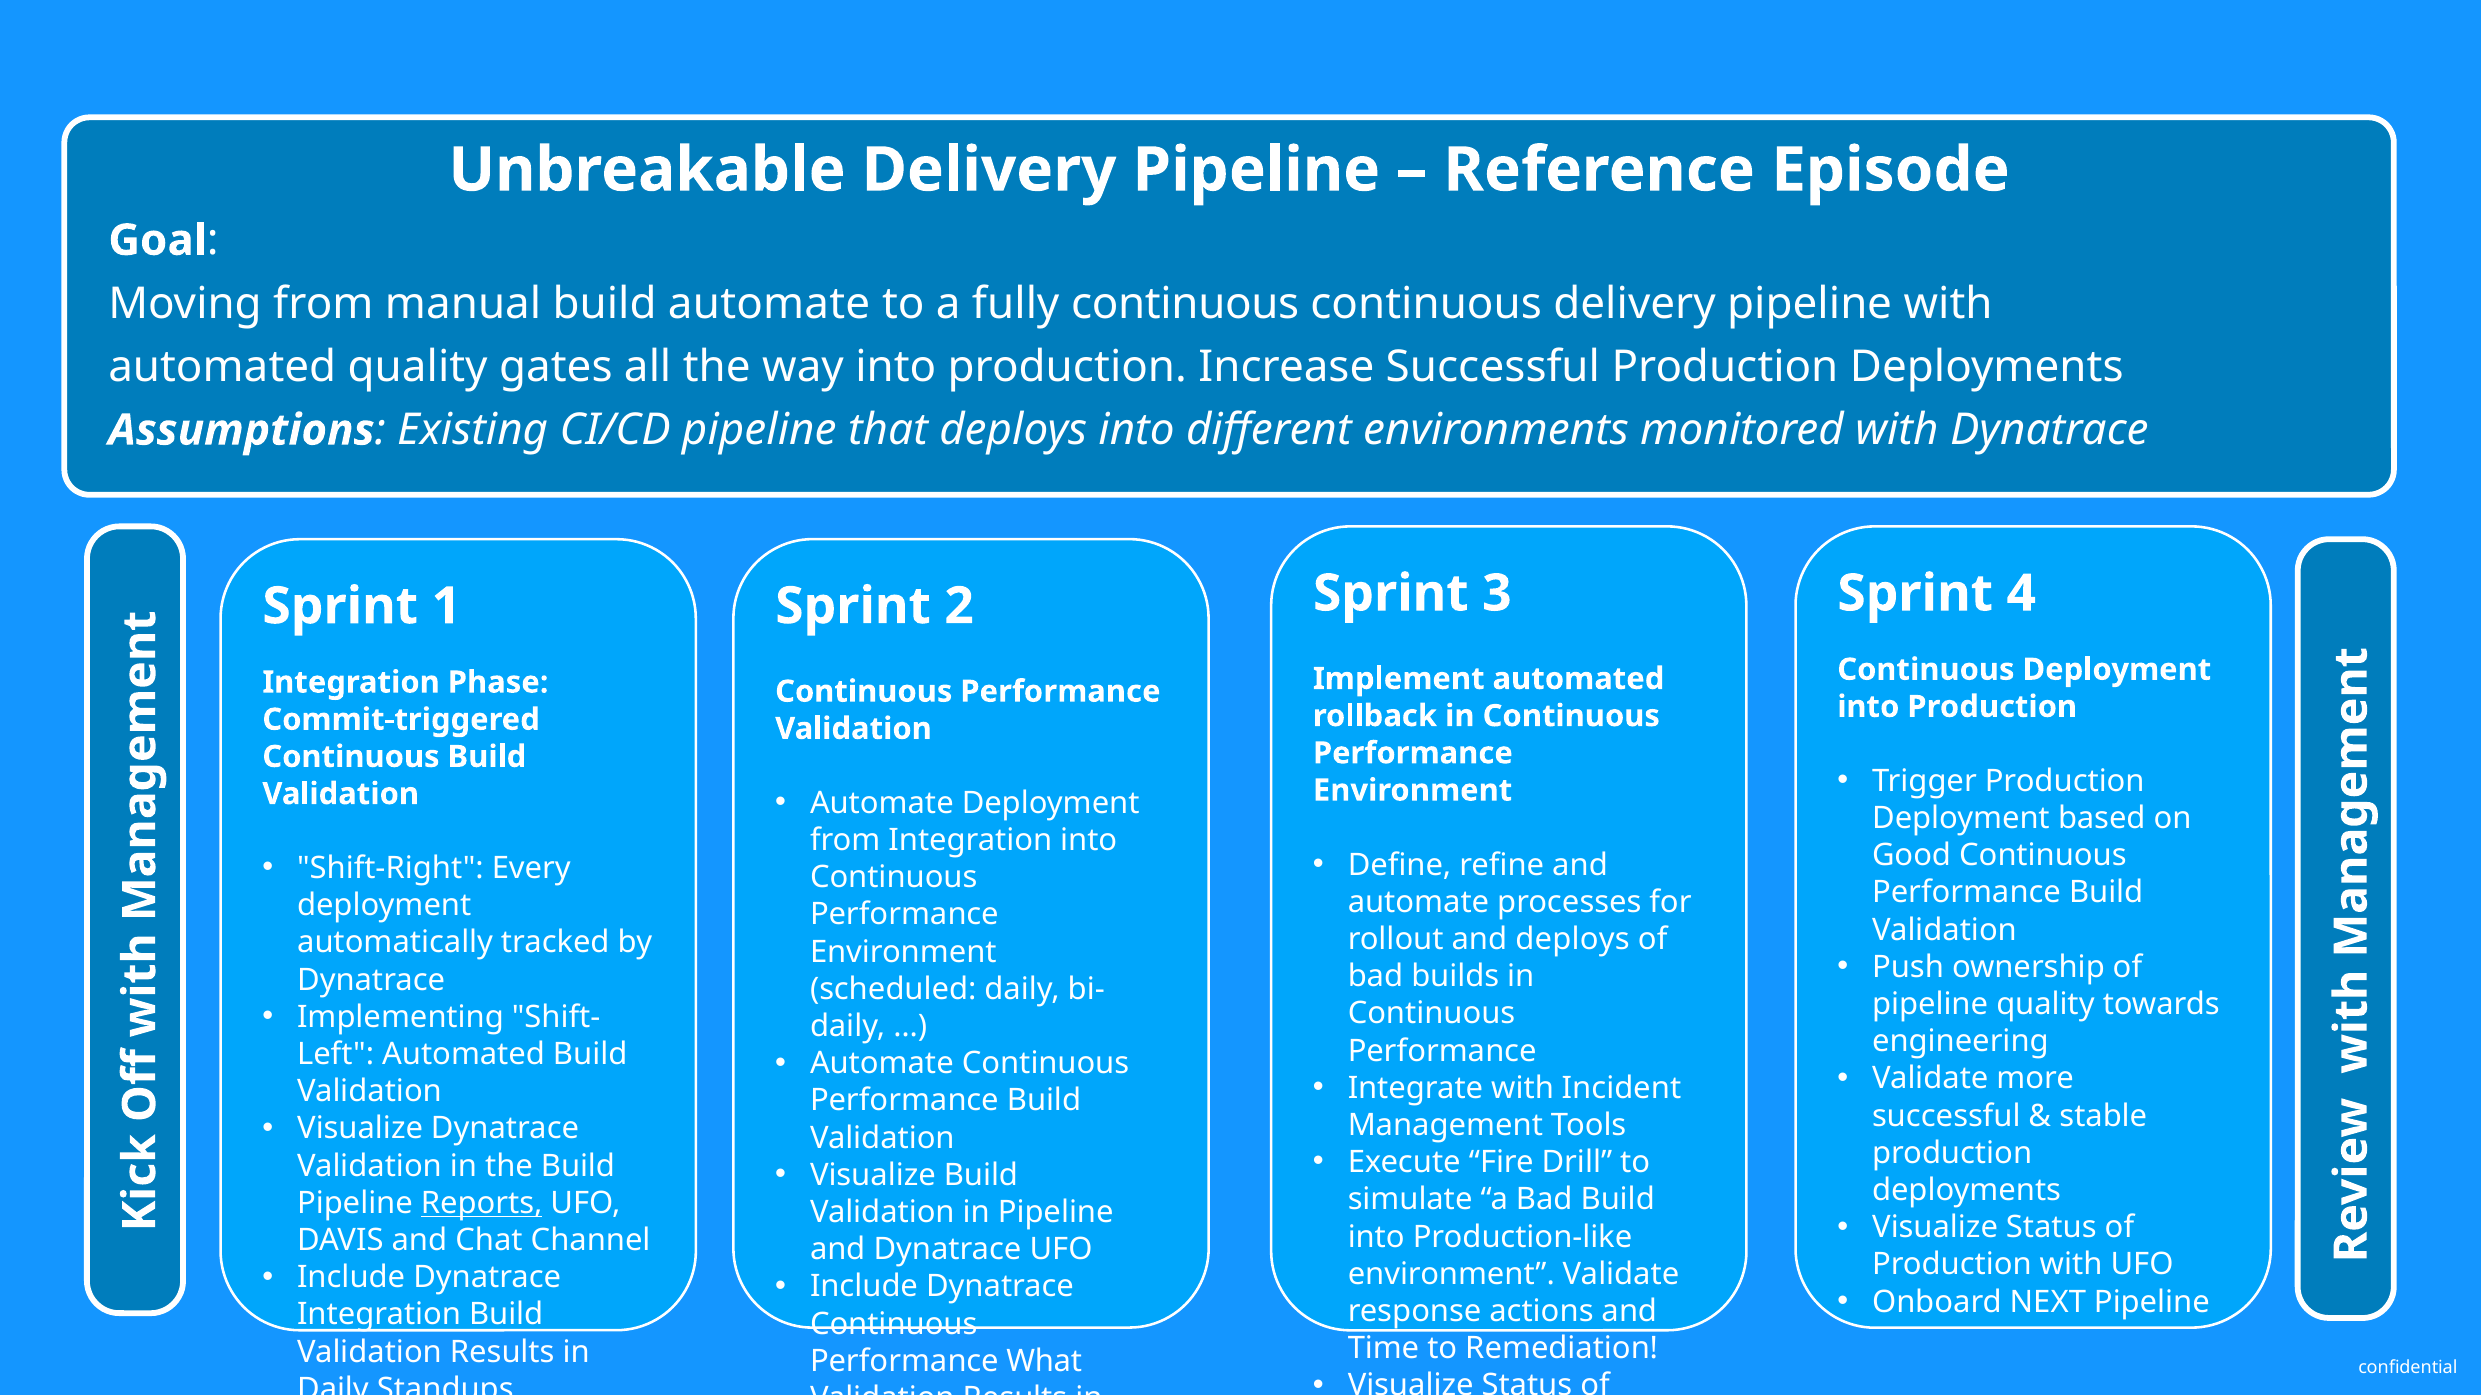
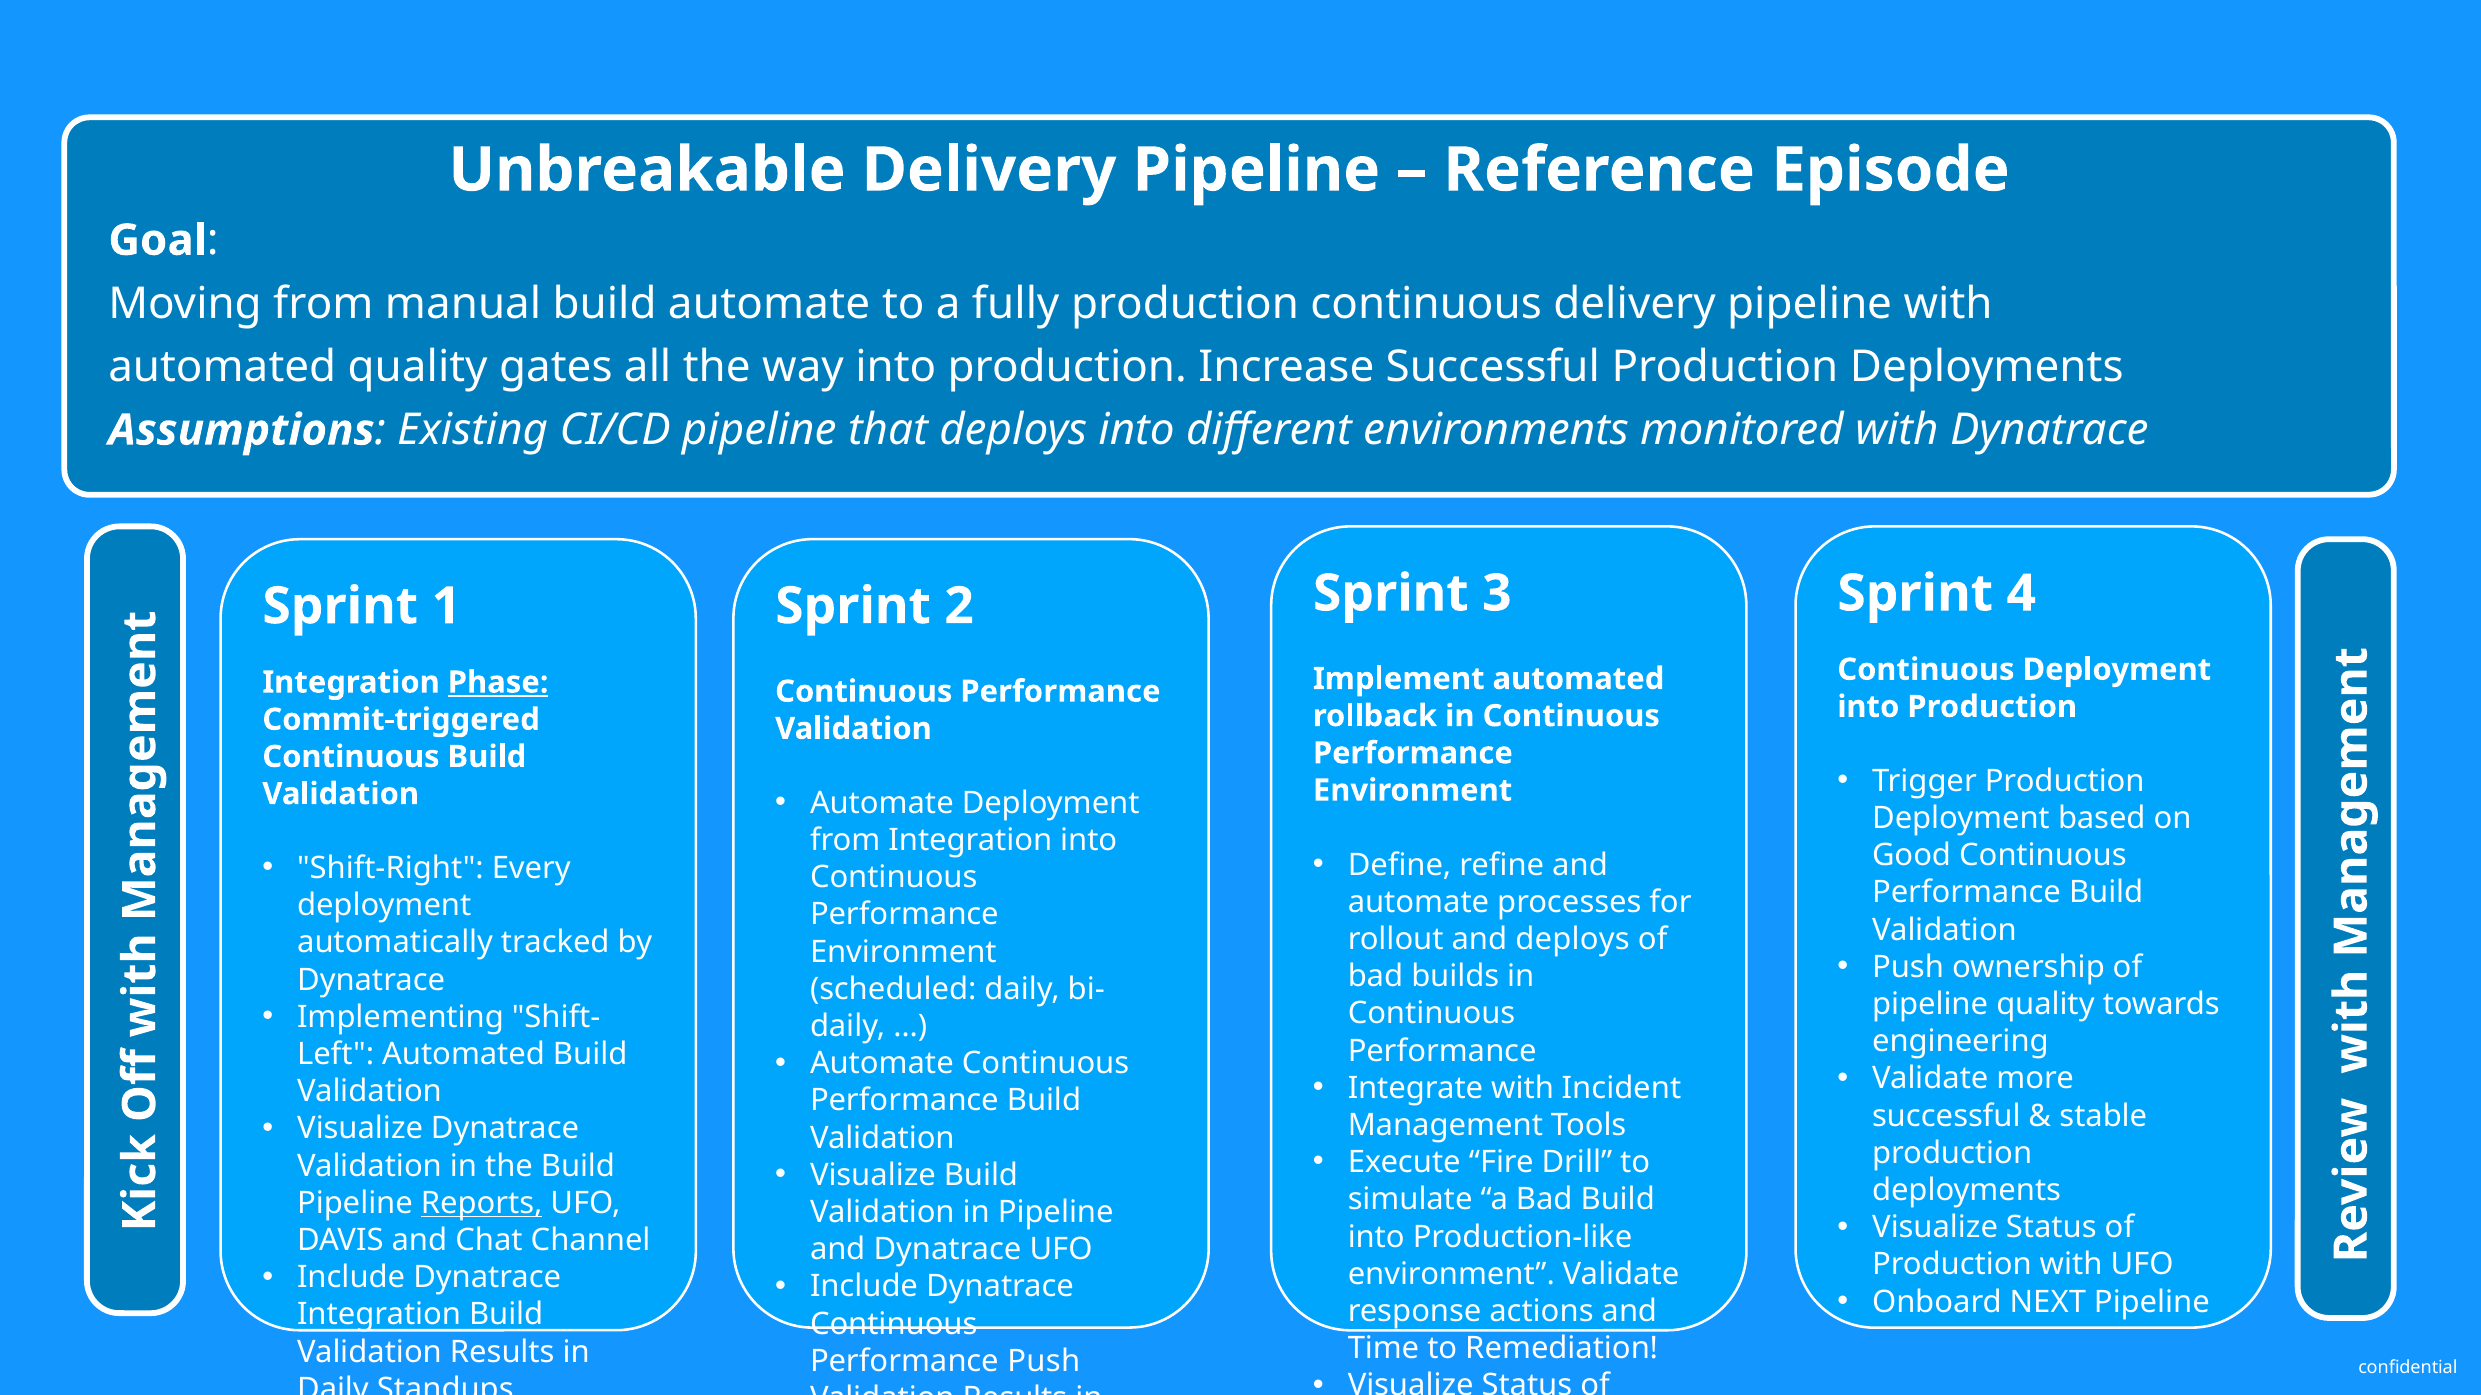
fully continuous: continuous -> production
Phase underline: none -> present
Performance What: What -> Push
